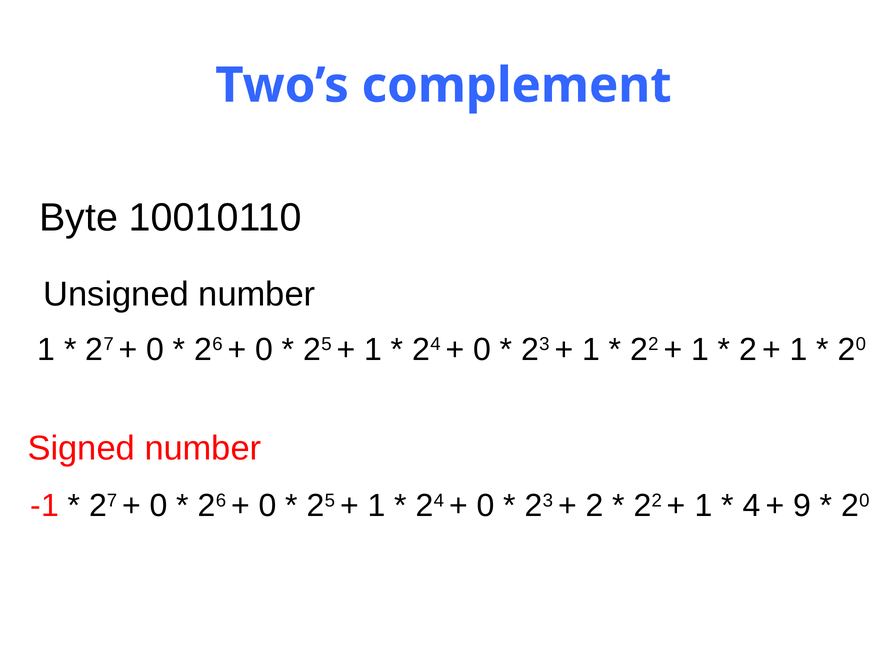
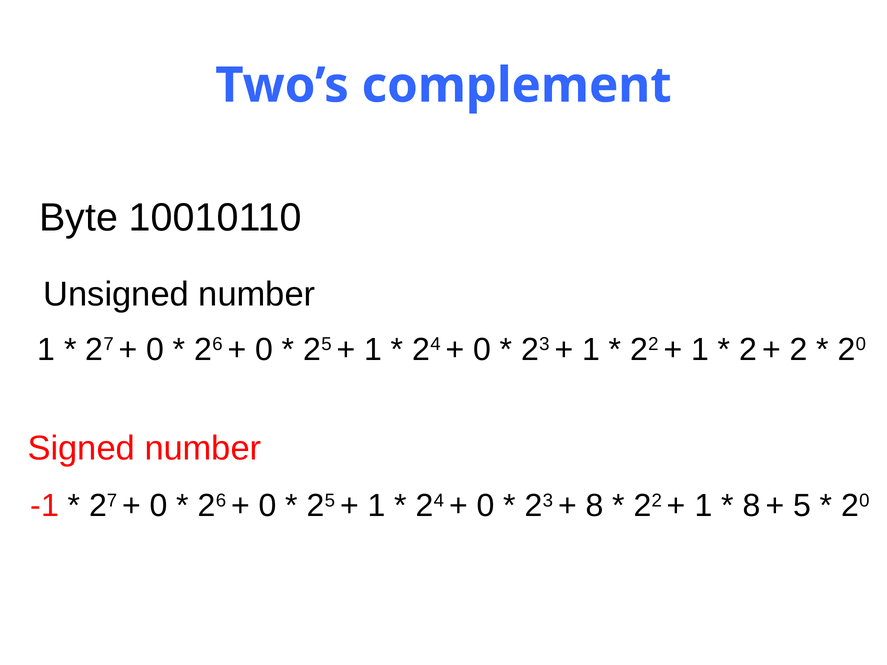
1 at (799, 350): 1 -> 2
2 at (595, 506): 2 -> 8
4 at (751, 506): 4 -> 8
9: 9 -> 5
